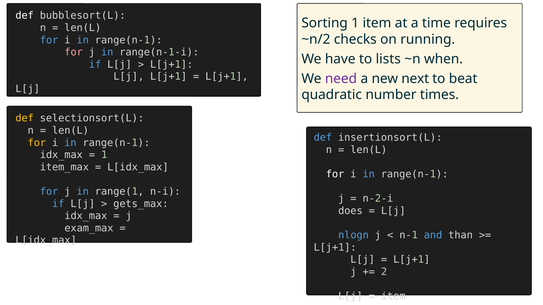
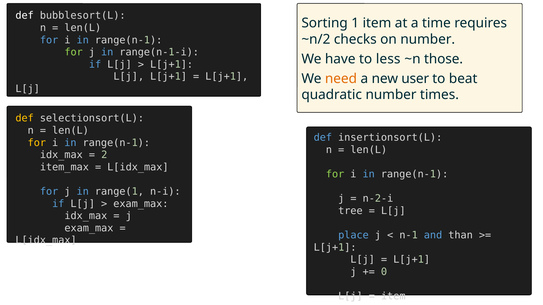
on running: running -> number
for at (74, 52) colour: pink -> light green
lists: lists -> less
when: when -> those
need colour: purple -> orange
next: next -> user
1 at (104, 155): 1 -> 2
for at (335, 174) colour: white -> light green
gets_max at (141, 204): gets_max -> exam_max
does: does -> tree
nlogn: nlogn -> place
2: 2 -> 0
